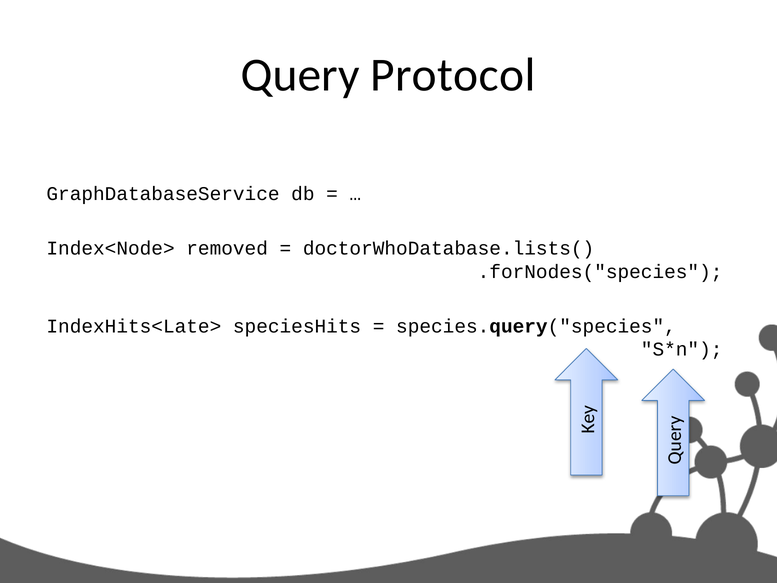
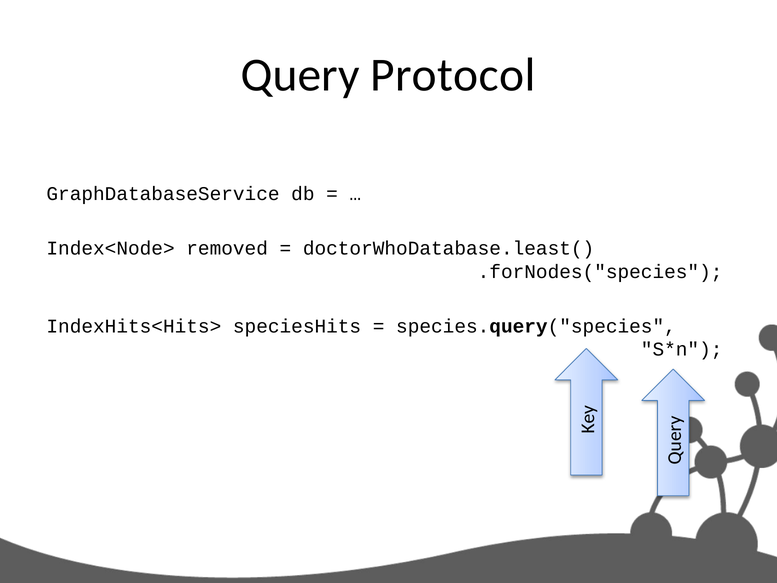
doctorWhoDatabase.lists(: doctorWhoDatabase.lists( -> doctorWhoDatabase.least(
IndexHits<Late>: IndexHits<Late> -> IndexHits<Hits>
